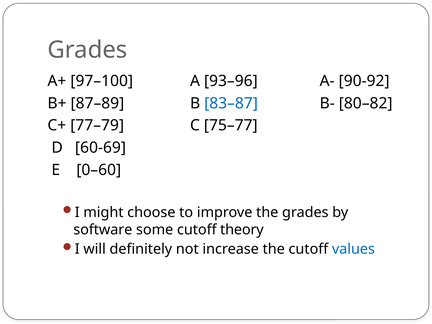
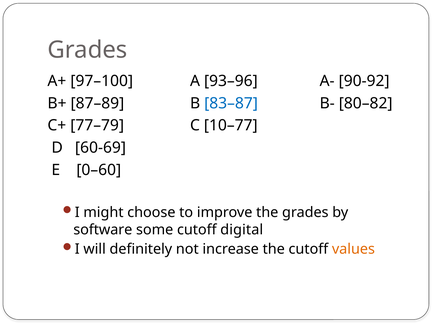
75–77: 75–77 -> 10–77
theory: theory -> digital
values colour: blue -> orange
